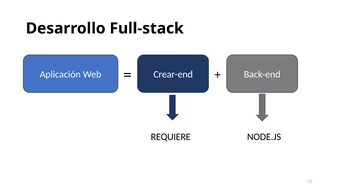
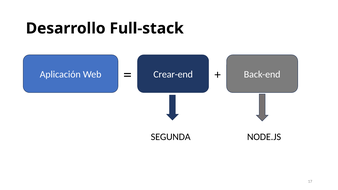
REQUIERE: REQUIERE -> SEGUNDA
